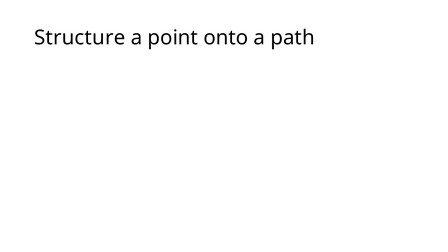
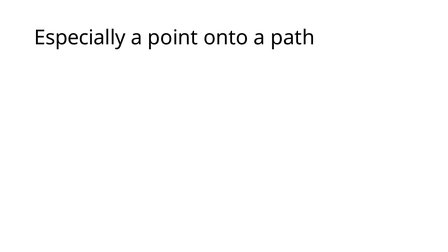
Structure: Structure -> Especially
